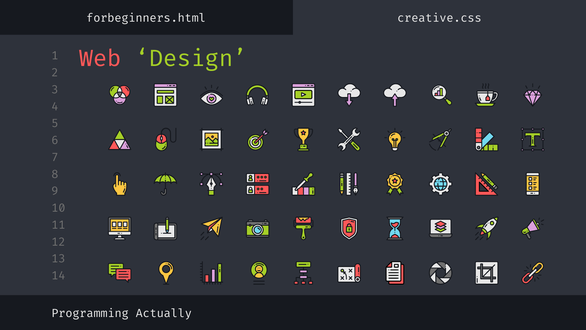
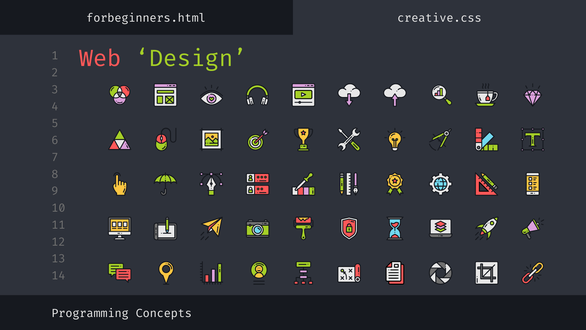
Actually: Actually -> Concepts
